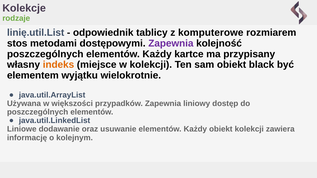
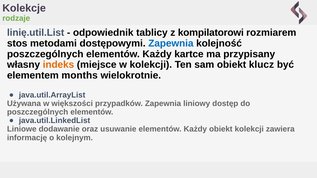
komputerowe: komputerowe -> kompilatorowi
Zapewnia at (171, 43) colour: purple -> blue
black: black -> klucz
wyjątku: wyjątku -> months
